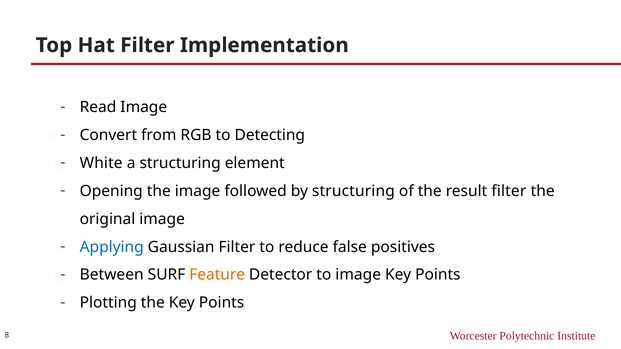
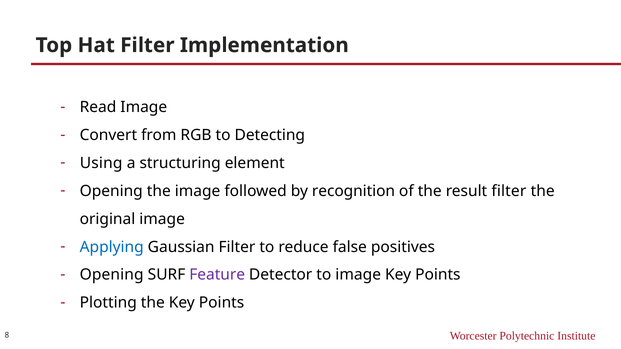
White: White -> Using
by structuring: structuring -> recognition
Between at (112, 275): Between -> Opening
Feature colour: orange -> purple
